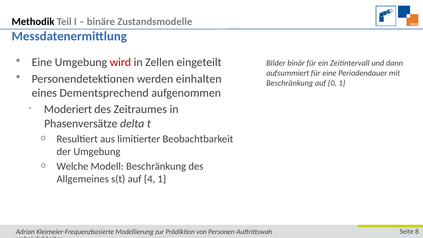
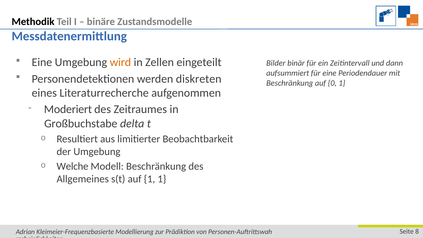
wird colour: red -> orange
einhalten: einhalten -> diskreten
Dementsprechend: Dementsprechend -> Literaturrecherche
Phasenversätze: Phasenversätze -> Großbuchstabe
auf 4: 4 -> 1
